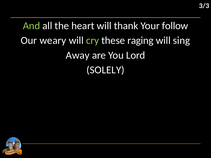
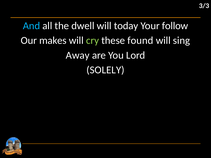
And colour: light green -> light blue
heart: heart -> dwell
thank: thank -> today
weary: weary -> makes
raging: raging -> found
